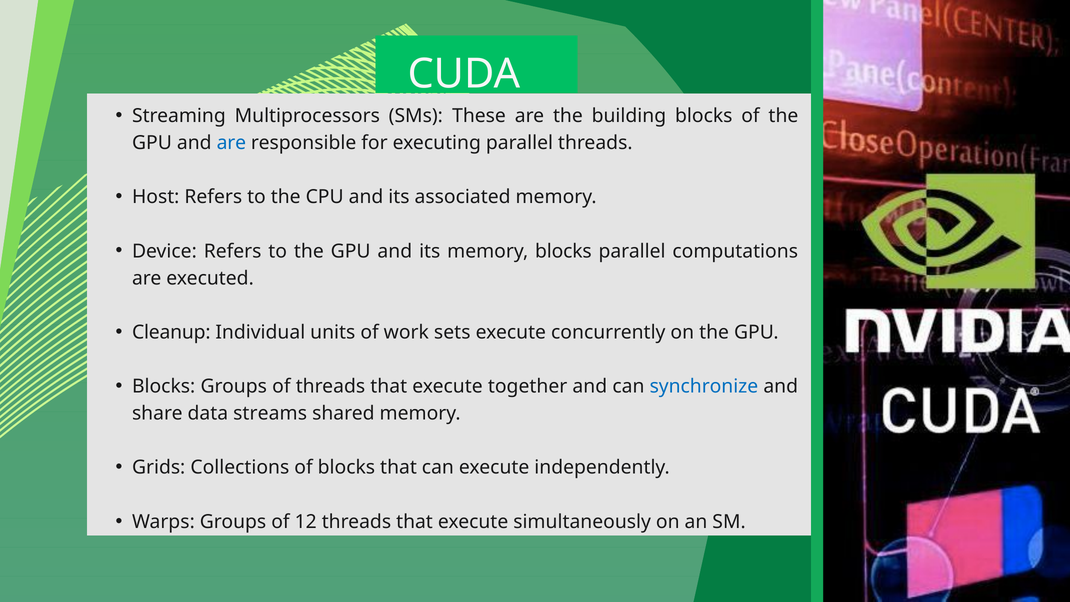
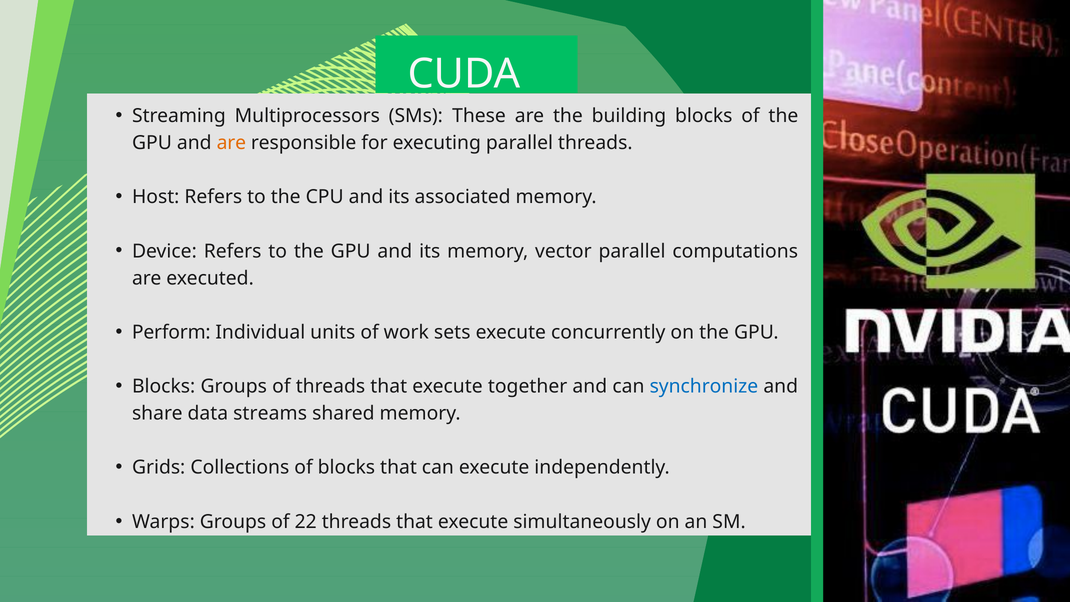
are at (231, 143) colour: blue -> orange
memory blocks: blocks -> vector
Cleanup: Cleanup -> Perform
12: 12 -> 22
